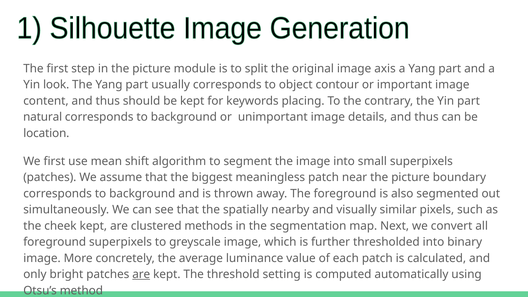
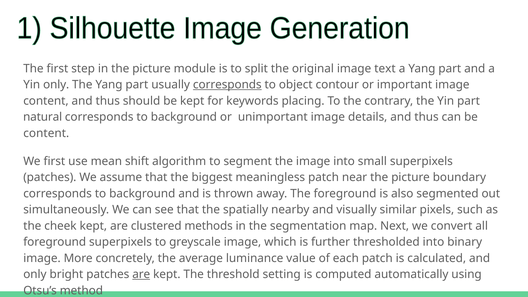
axis: axis -> text
Yin look: look -> only
corresponds at (227, 85) underline: none -> present
location at (46, 133): location -> content
